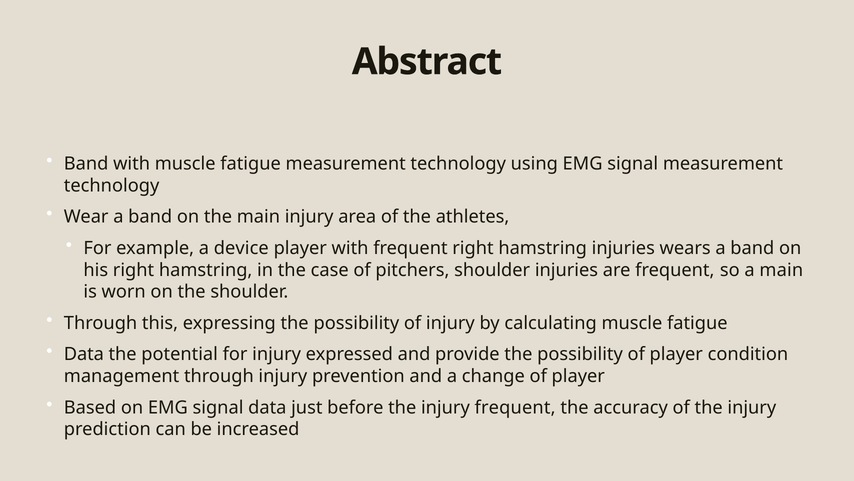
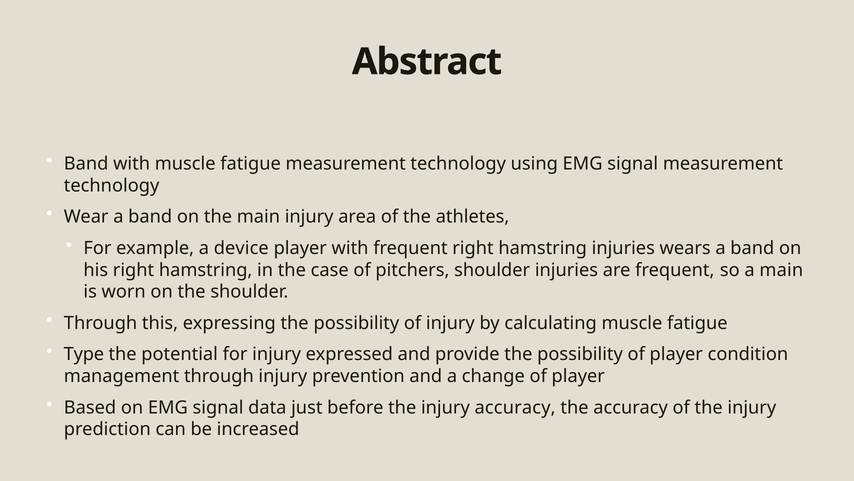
Data at (84, 354): Data -> Type
injury frequent: frequent -> accuracy
